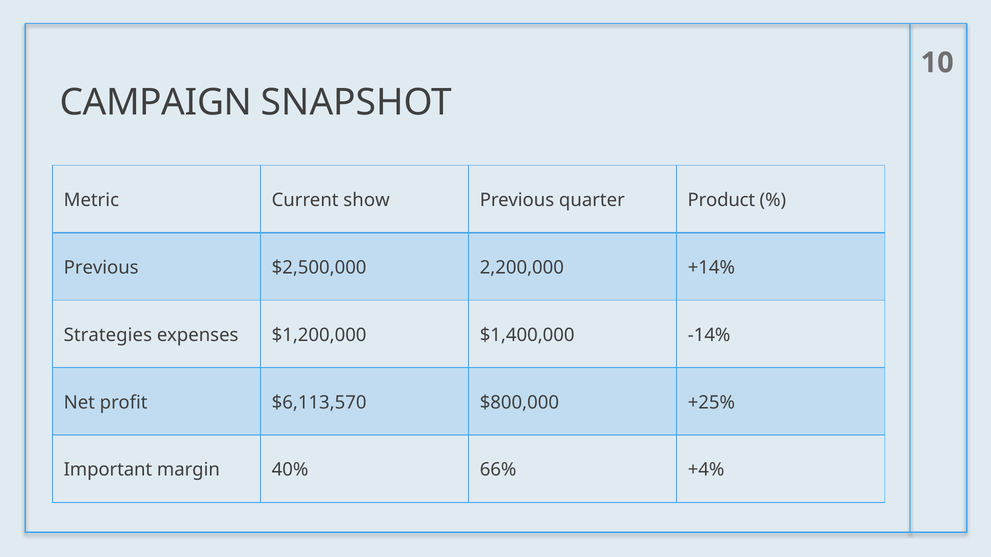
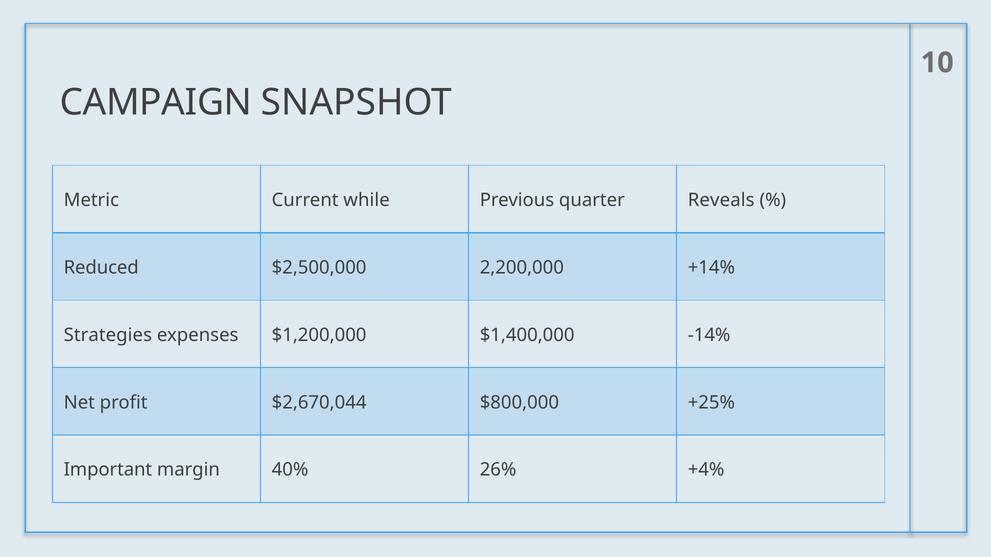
show: show -> while
Product: Product -> Reveals
Previous at (101, 268): Previous -> Reduced
$6,113,570: $6,113,570 -> $2,670,044
66%: 66% -> 26%
